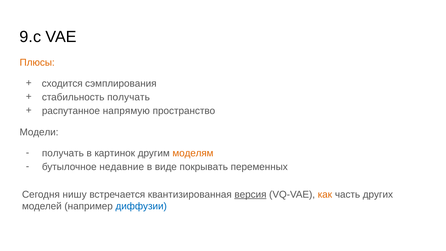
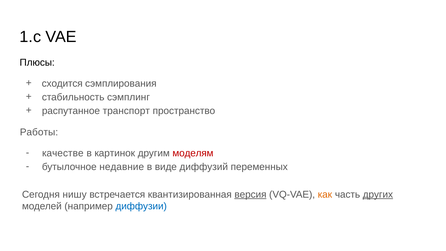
9.c: 9.c -> 1.c
Плюсы colour: orange -> black
стабильность получать: получать -> сэмплинг
напрямую: напрямую -> транспорт
Модели: Модели -> Работы
получать at (63, 153): получать -> качестве
моделям colour: orange -> red
покрывать: покрывать -> диффузий
других underline: none -> present
